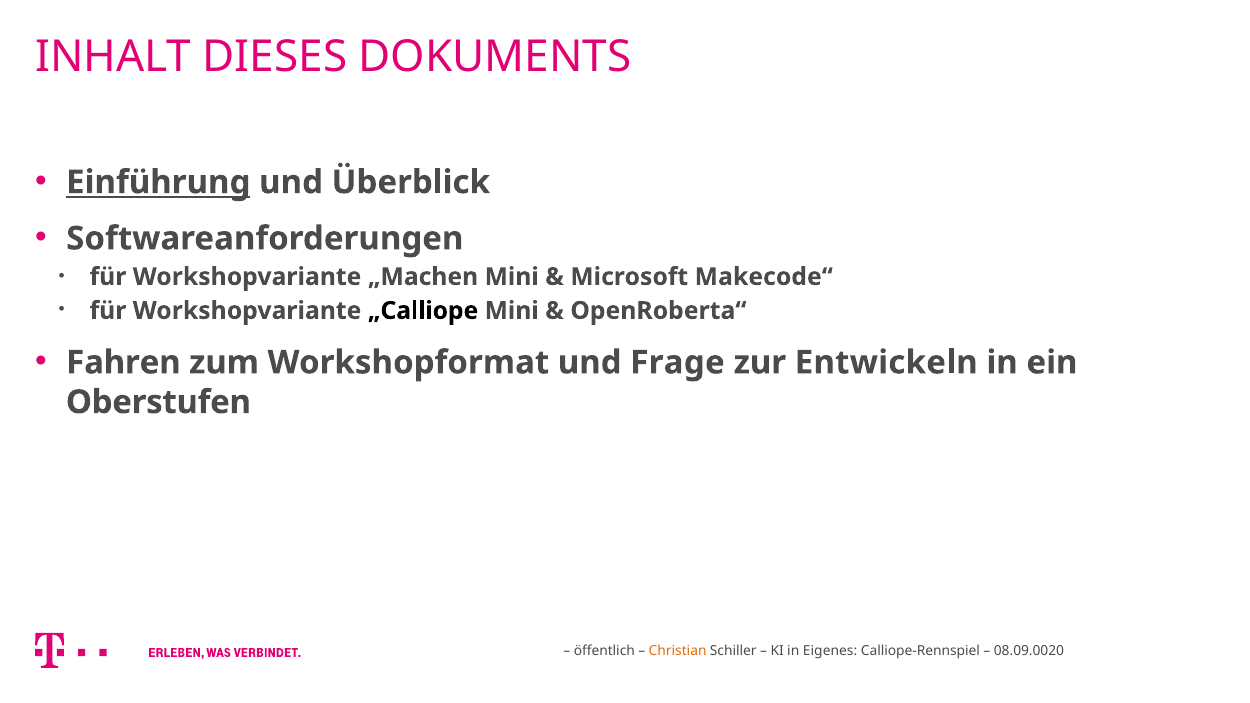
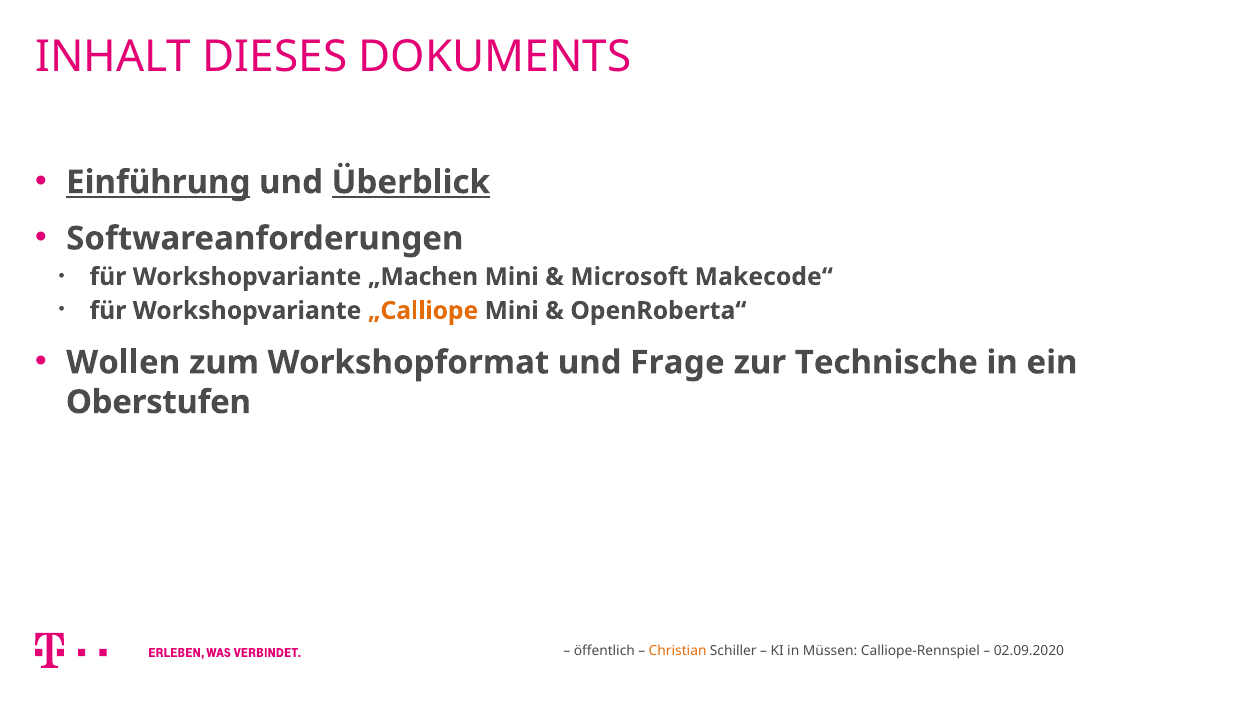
Überblick underline: none -> present
„Calliope colour: black -> orange
Fahren: Fahren -> Wollen
Entwickeln: Entwickeln -> Technische
Eigenes: Eigenes -> Müssen
08.09.0020: 08.09.0020 -> 02.09.2020
